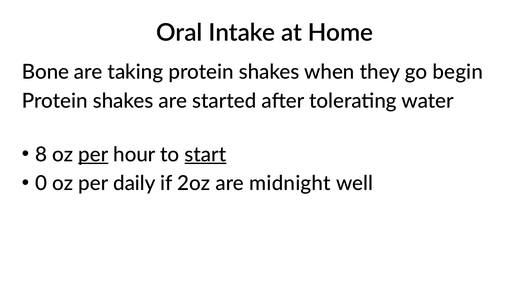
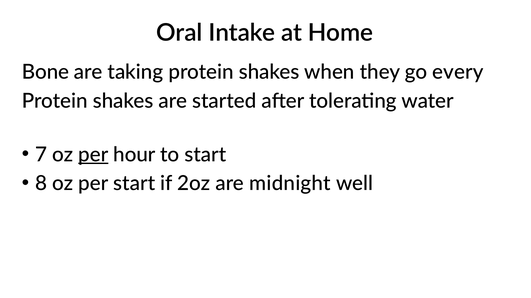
begin: begin -> every
8: 8 -> 7
start at (205, 155) underline: present -> none
0: 0 -> 8
per daily: daily -> start
